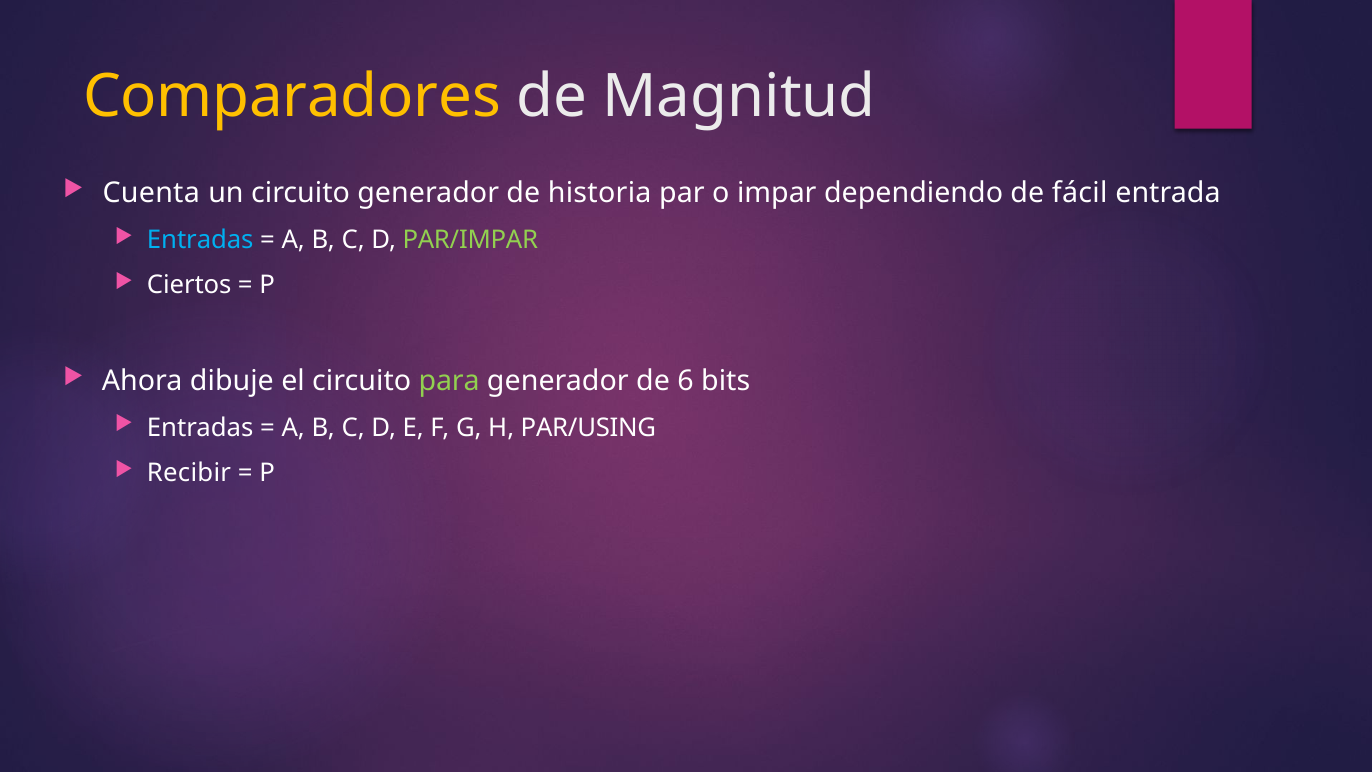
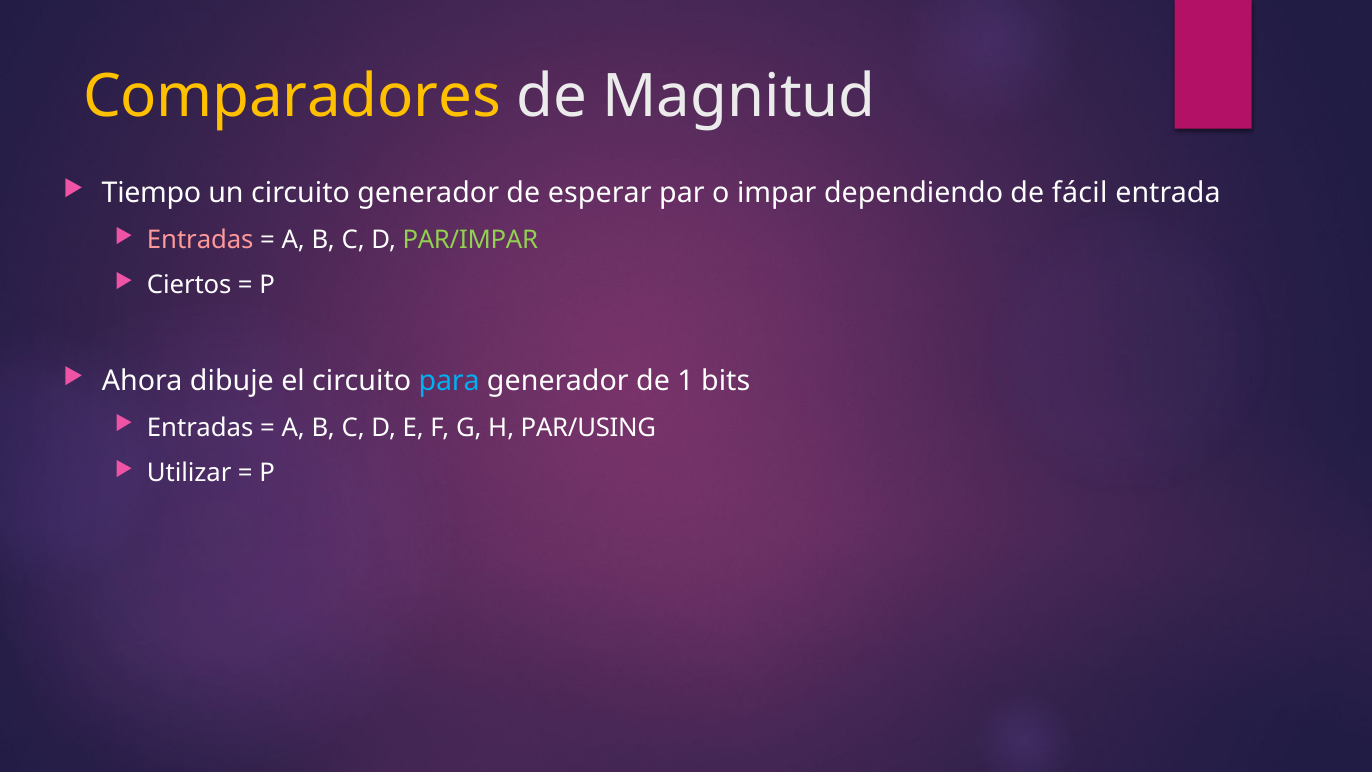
Cuenta: Cuenta -> Tiempo
historia: historia -> esperar
Entradas at (200, 240) colour: light blue -> pink
para colour: light green -> light blue
6: 6 -> 1
Recibir: Recibir -> Utilizar
